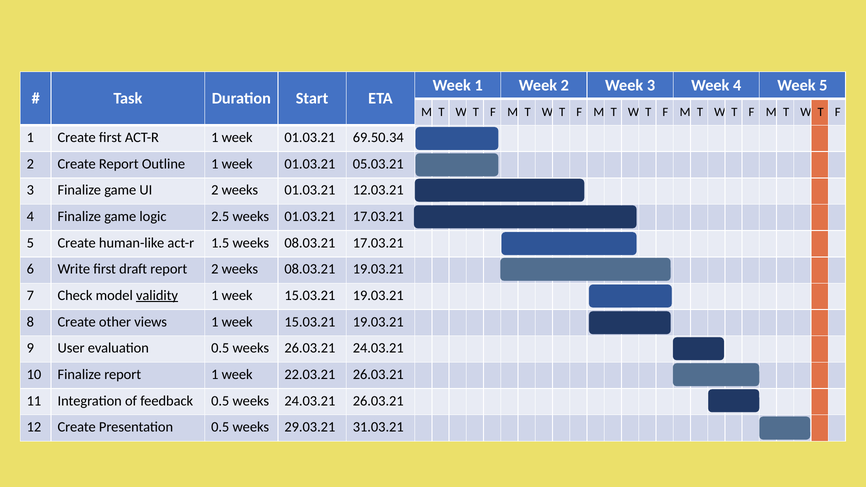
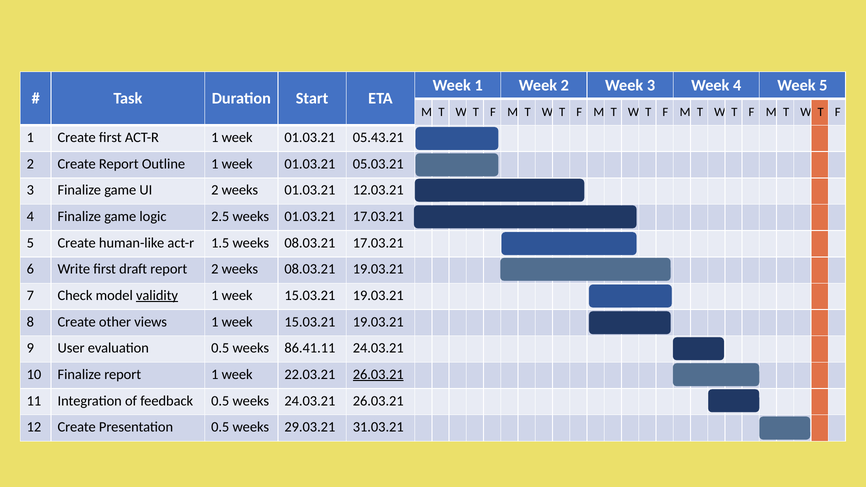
69.50.34: 69.50.34 -> 05.43.21
weeks 26.03.21: 26.03.21 -> 86.41.11
26.03.21 at (378, 375) underline: none -> present
